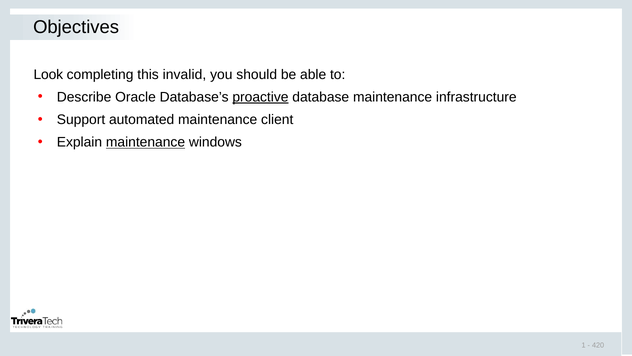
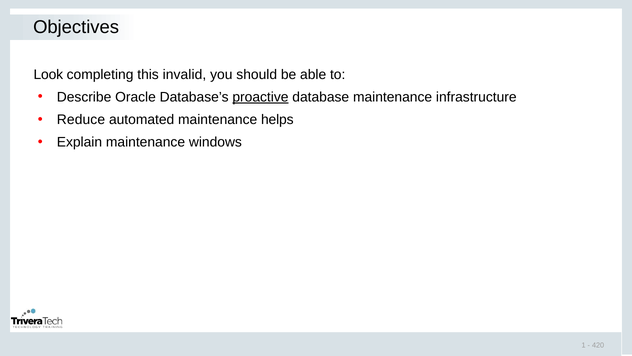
Support: Support -> Reduce
client: client -> helps
maintenance at (146, 142) underline: present -> none
